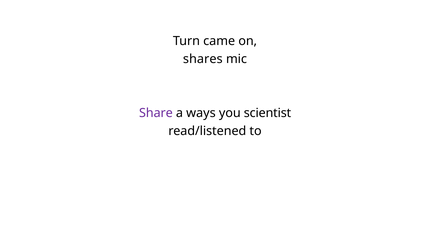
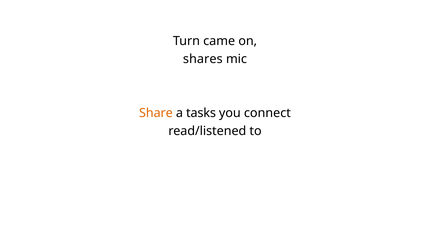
Share colour: purple -> orange
ways: ways -> tasks
scientist: scientist -> connect
